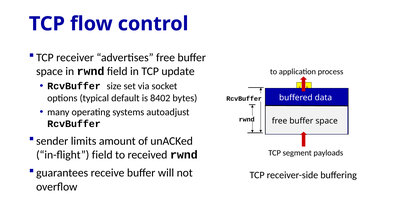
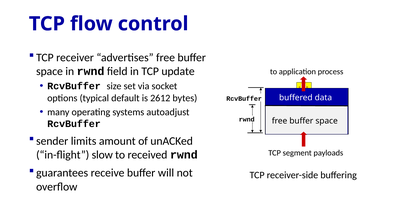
8402: 8402 -> 2612
in-flight field: field -> slow
